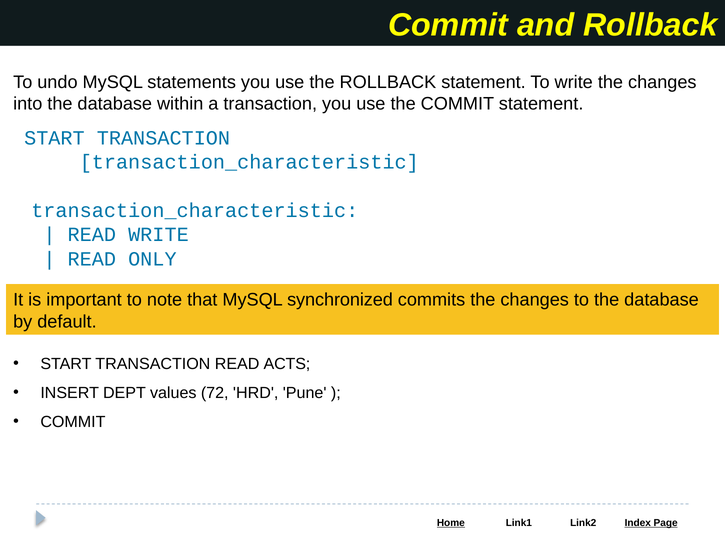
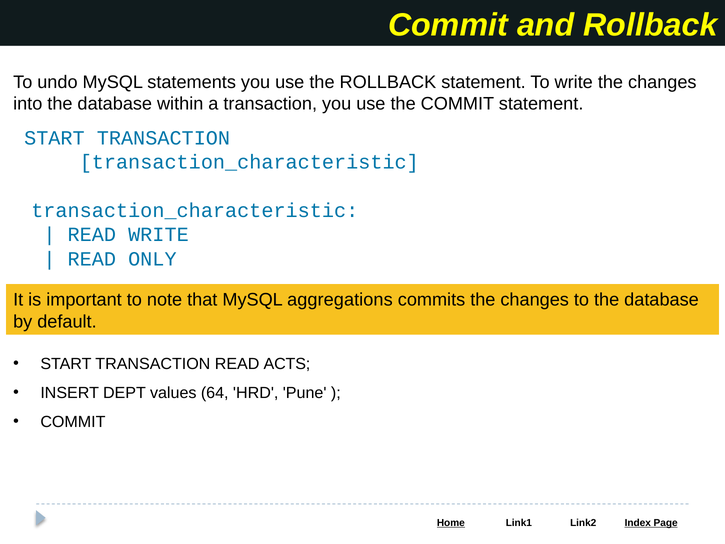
synchronized: synchronized -> aggregations
72: 72 -> 64
